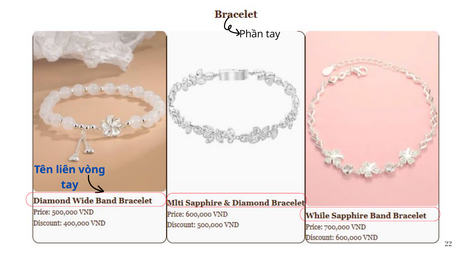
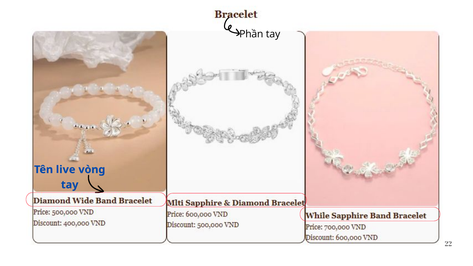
liên: liên -> live
